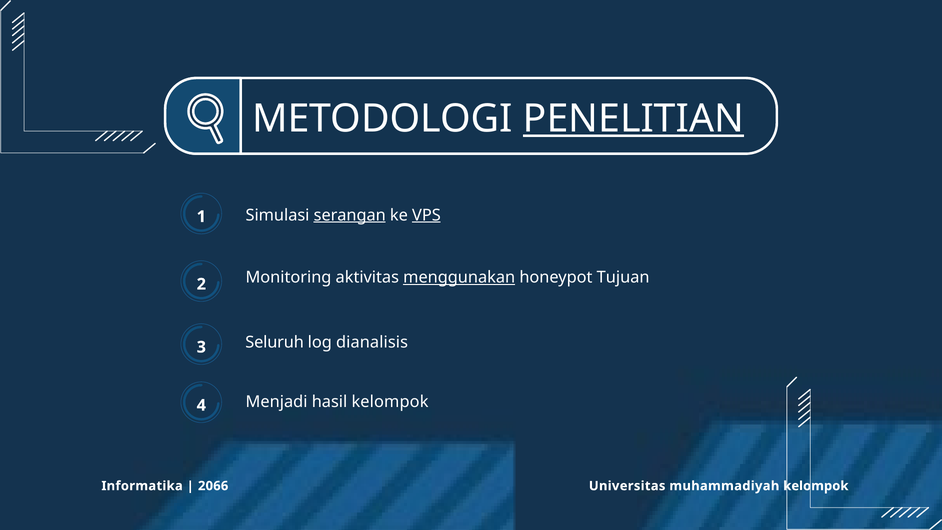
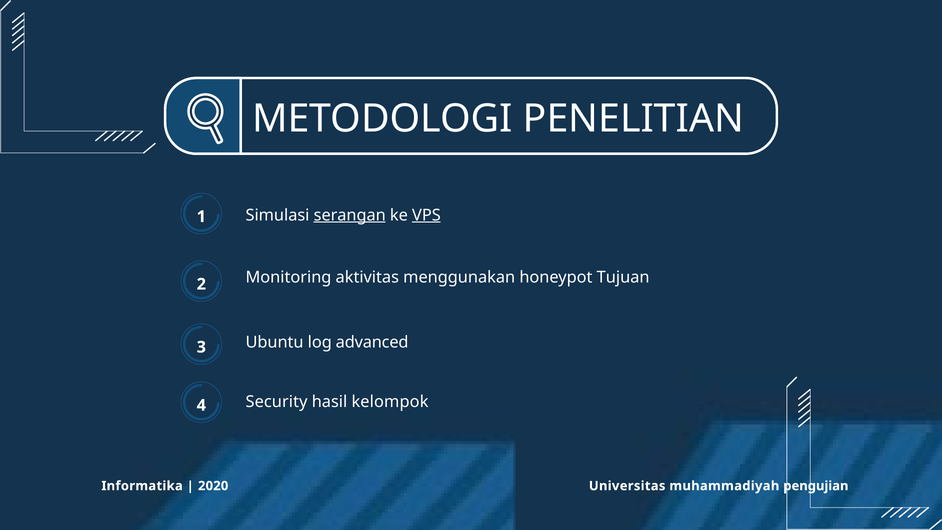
PENELITIAN underline: present -> none
menggunakan underline: present -> none
Seluruh: Seluruh -> Ubuntu
dianalisis: dianalisis -> advanced
Menjadi: Menjadi -> Security
2066: 2066 -> 2020
muhammadiyah kelompok: kelompok -> pengujian
